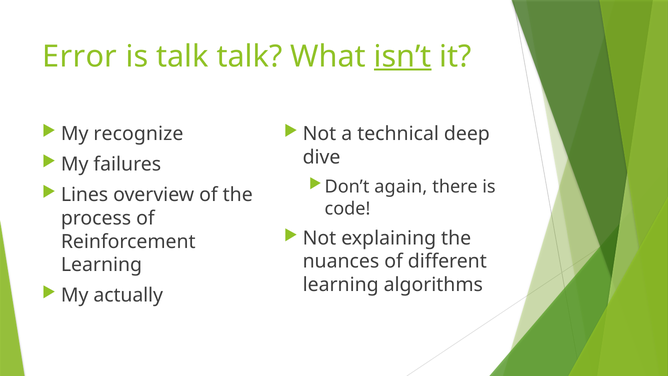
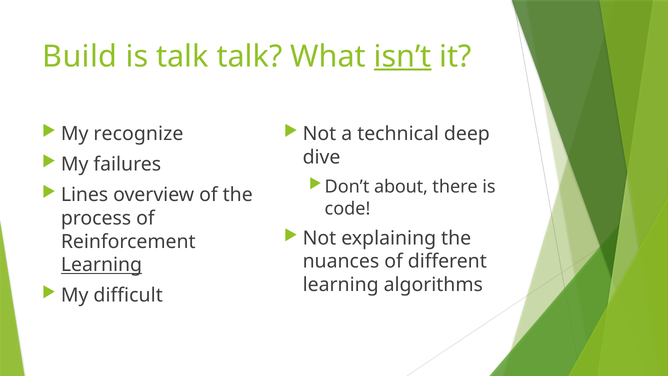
Error: Error -> Build
again: again -> about
Learning at (101, 265) underline: none -> present
actually: actually -> difficult
